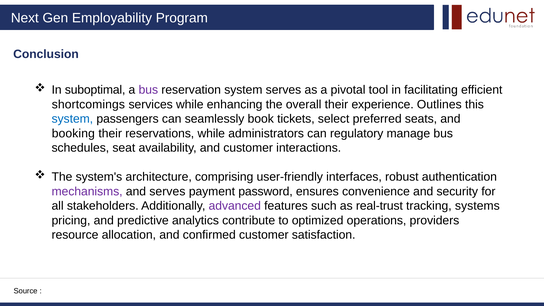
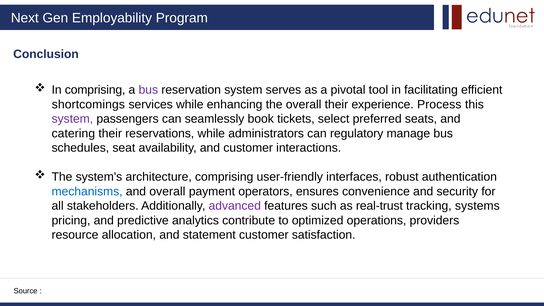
In suboptimal: suboptimal -> comprising
Outlines: Outlines -> Process
system at (72, 119) colour: blue -> purple
booking: booking -> catering
mechanisms colour: purple -> blue
and serves: serves -> overall
password: password -> operators
confirmed: confirmed -> statement
